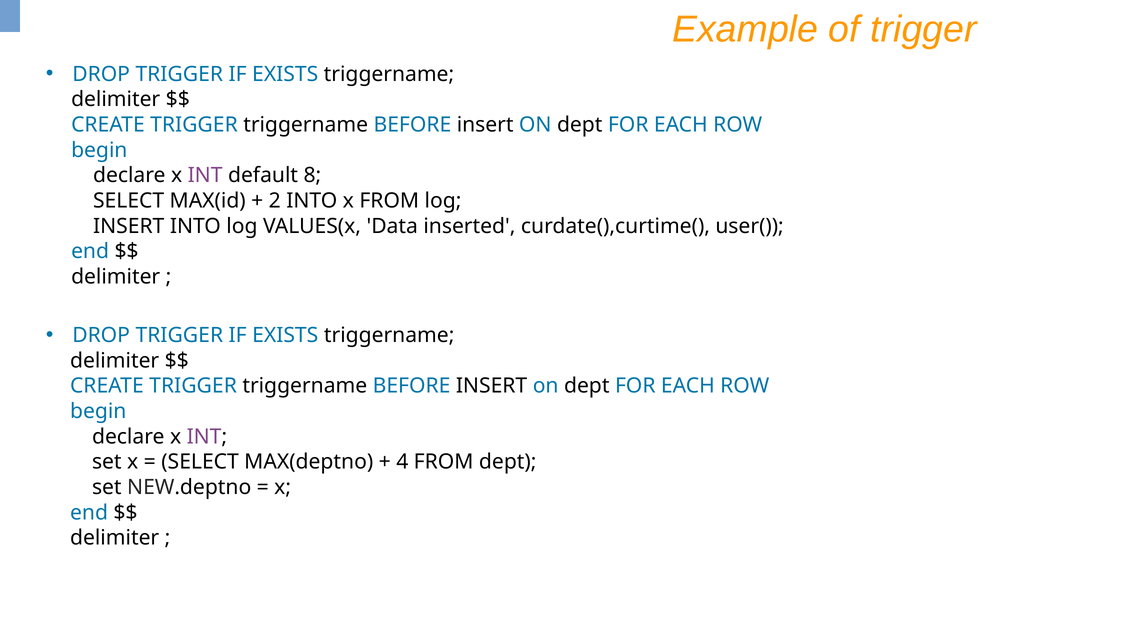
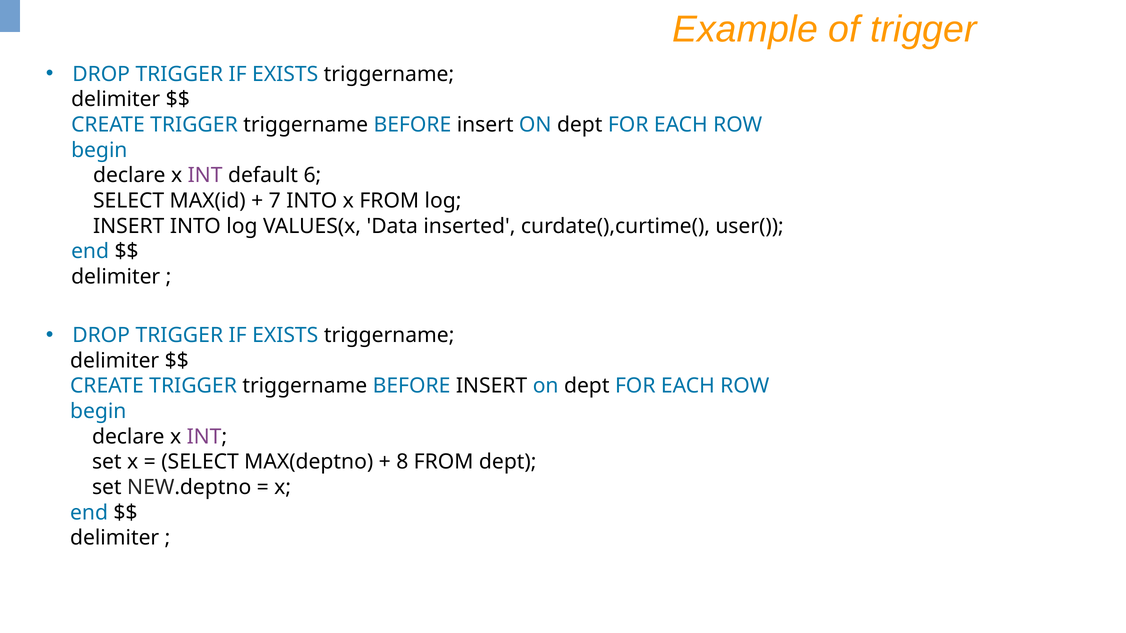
8: 8 -> 6
2: 2 -> 7
4: 4 -> 8
